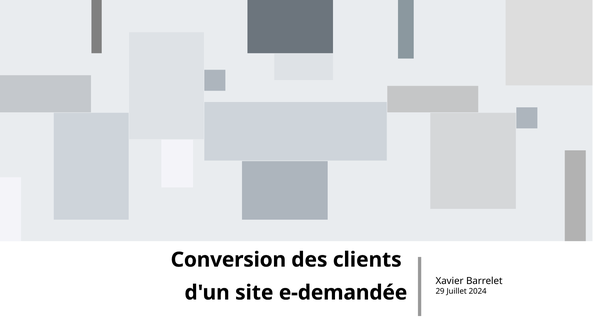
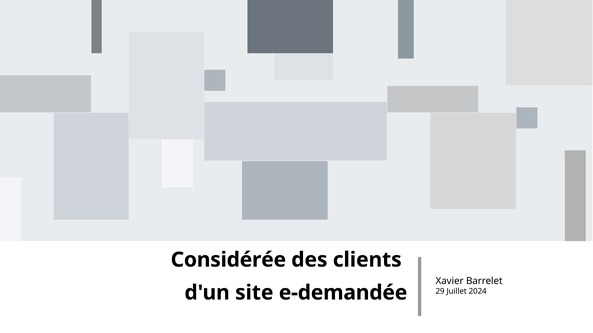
Conversion: Conversion -> Considérée
